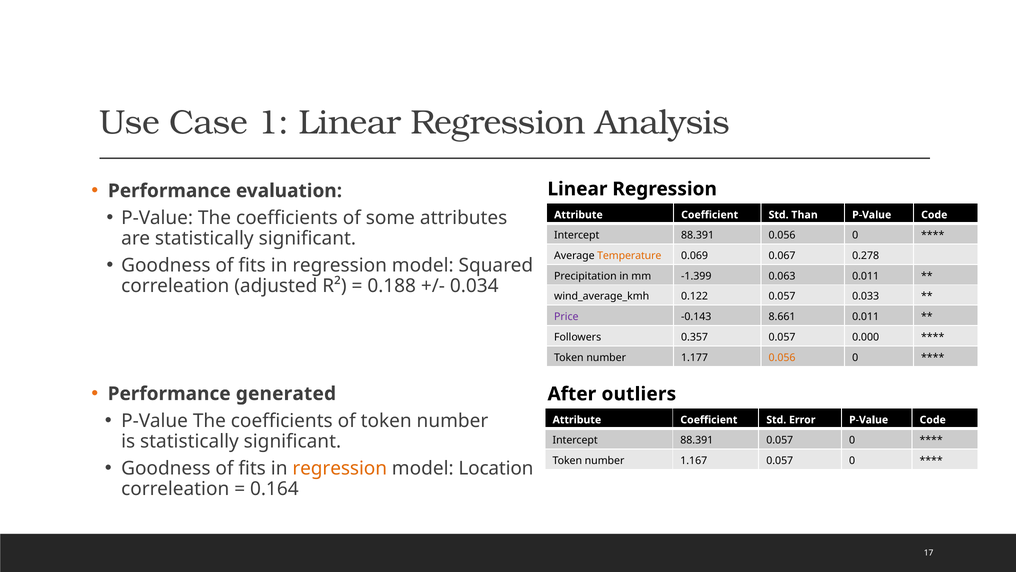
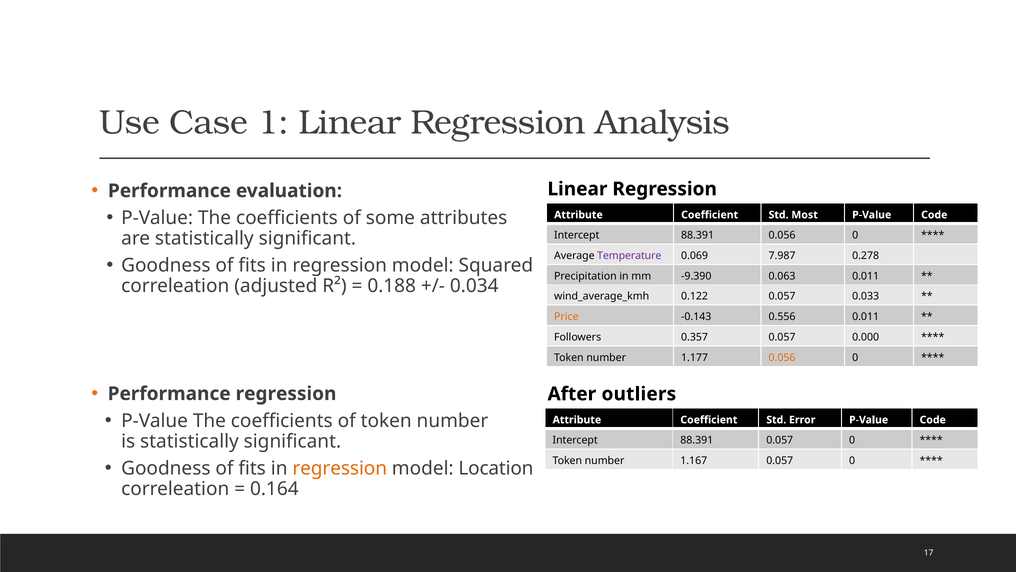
Than: Than -> Most
Temperature colour: orange -> purple
0.067: 0.067 -> 7.987
-1.399: -1.399 -> -9.390
Price colour: purple -> orange
8.661: 8.661 -> 0.556
Performance generated: generated -> regression
